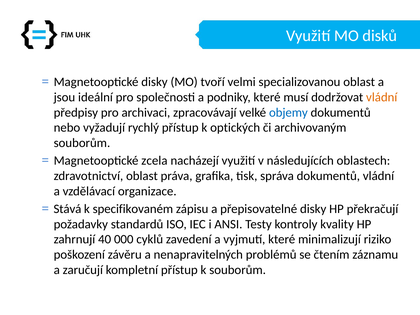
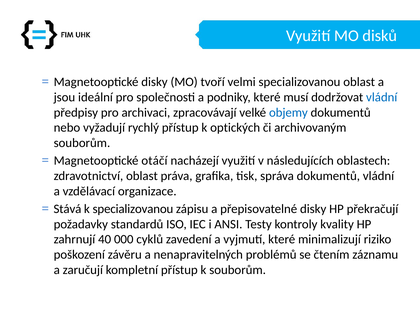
vládní at (382, 97) colour: orange -> blue
zcela: zcela -> otáčí
k specifikovaném: specifikovaném -> specializovanou
